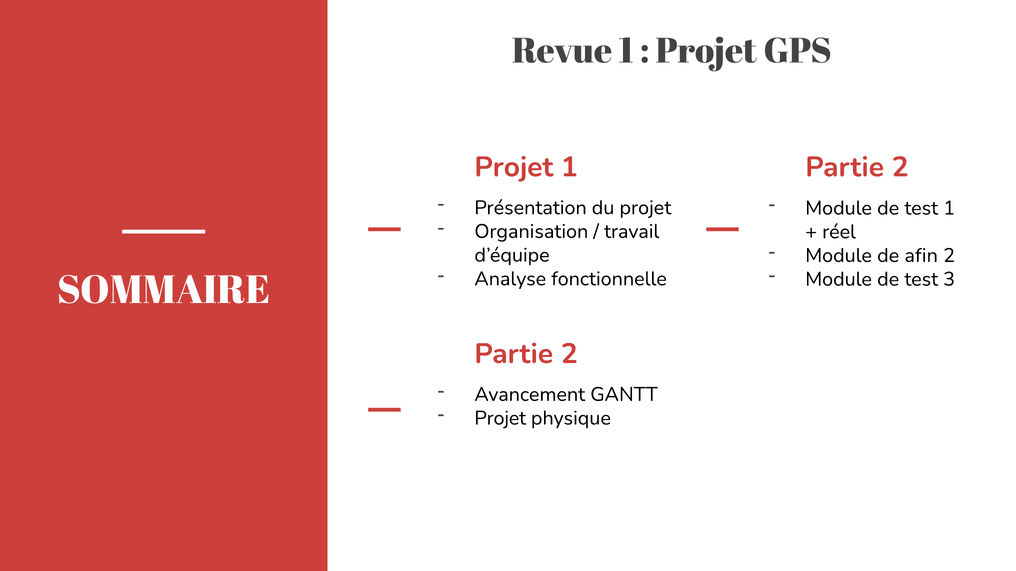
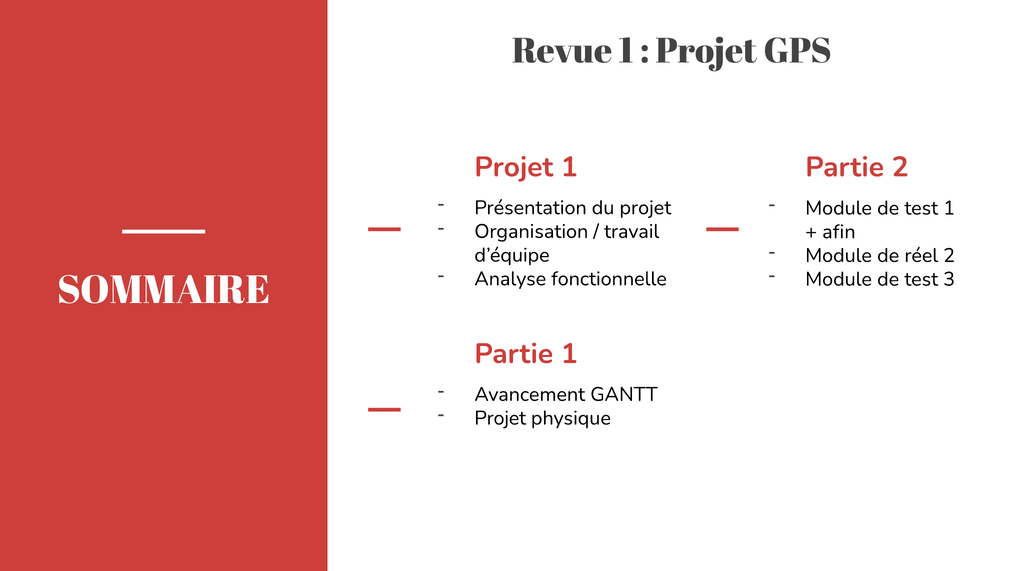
réel: réel -> afin
afin: afin -> réel
2 at (569, 354): 2 -> 1
